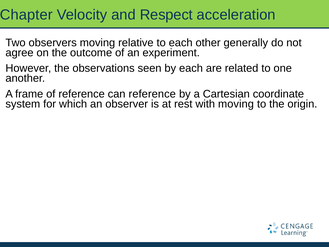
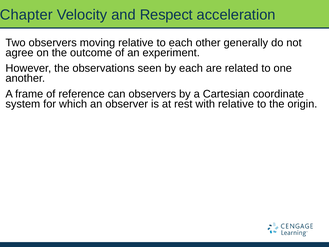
can reference: reference -> observers
with moving: moving -> relative
